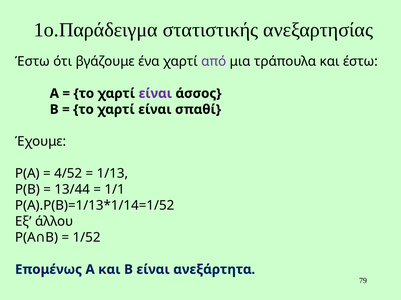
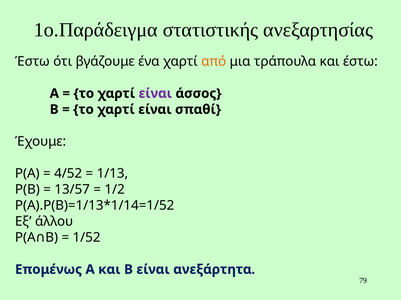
από colour: purple -> orange
13/44: 13/44 -> 13/57
1/1: 1/1 -> 1/2
